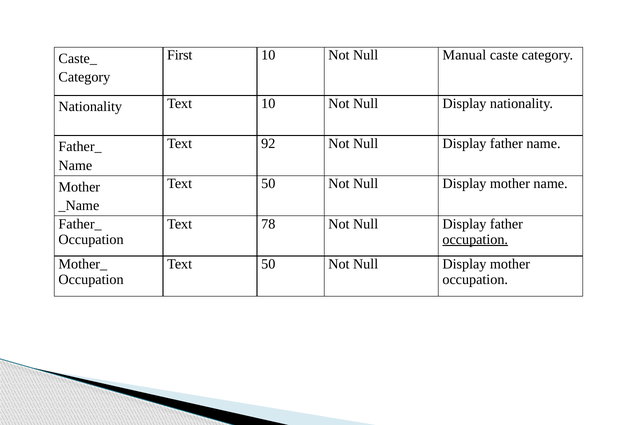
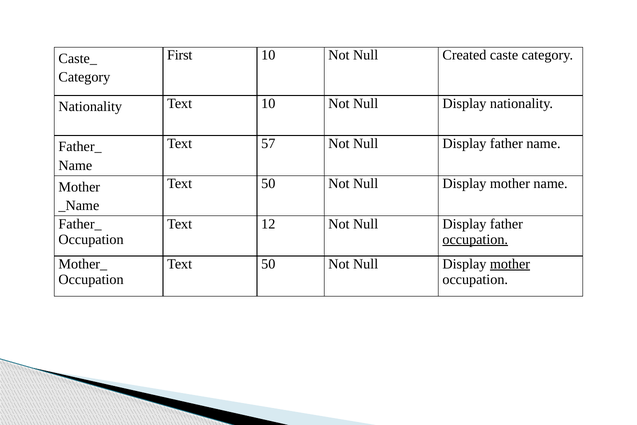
Manual: Manual -> Created
92: 92 -> 57
78: 78 -> 12
mother at (510, 264) underline: none -> present
